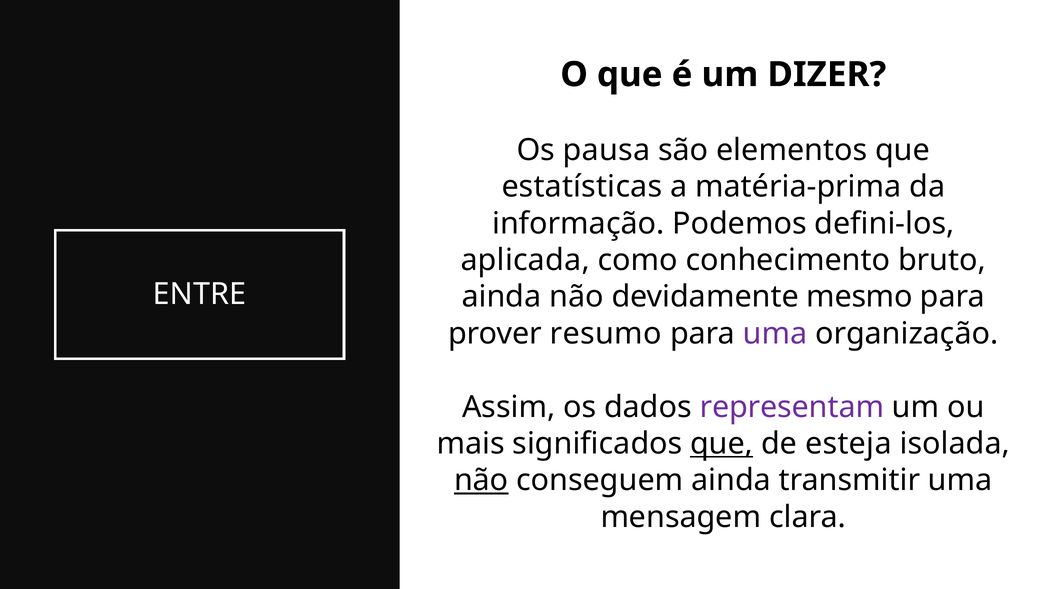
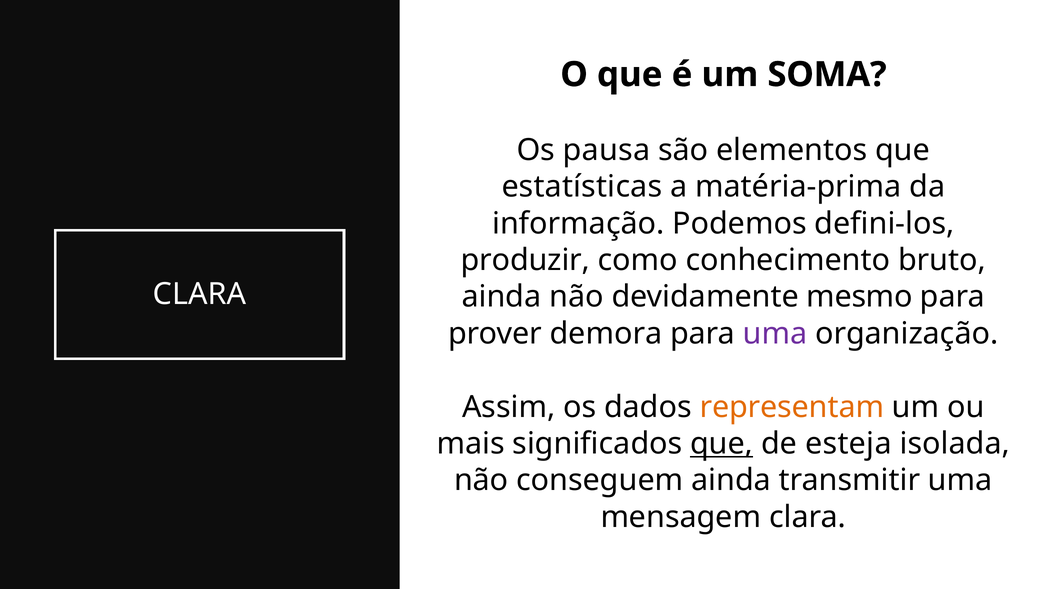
DIZER: DIZER -> SOMA
aplicada: aplicada -> produzir
ENTRE at (200, 294): ENTRE -> CLARA
resumo: resumo -> demora
representam colour: purple -> orange
não at (481, 480) underline: present -> none
